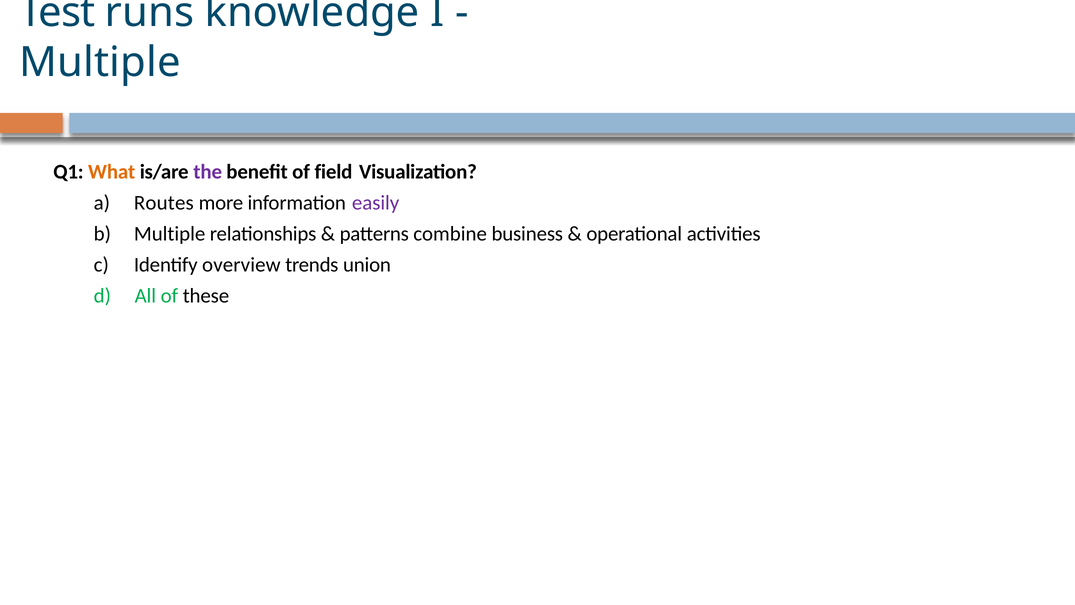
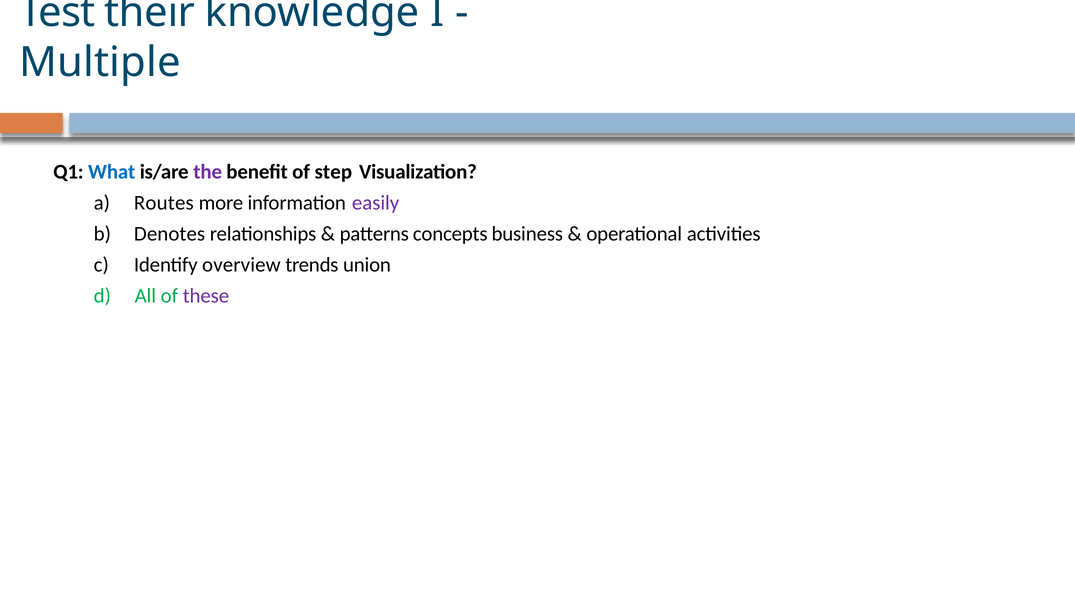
runs: runs -> their
What colour: orange -> blue
field: field -> step
Multiple at (170, 234): Multiple -> Denotes
combine: combine -> concepts
these colour: black -> purple
